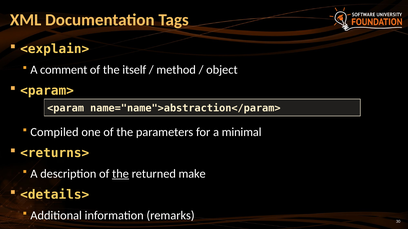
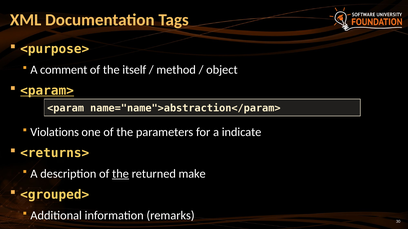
<explain>: <explain> -> <purpose>
<param> underline: none -> present
Compiled: Compiled -> Violations
minimal: minimal -> indicate
<details>: <details> -> <grouped>
